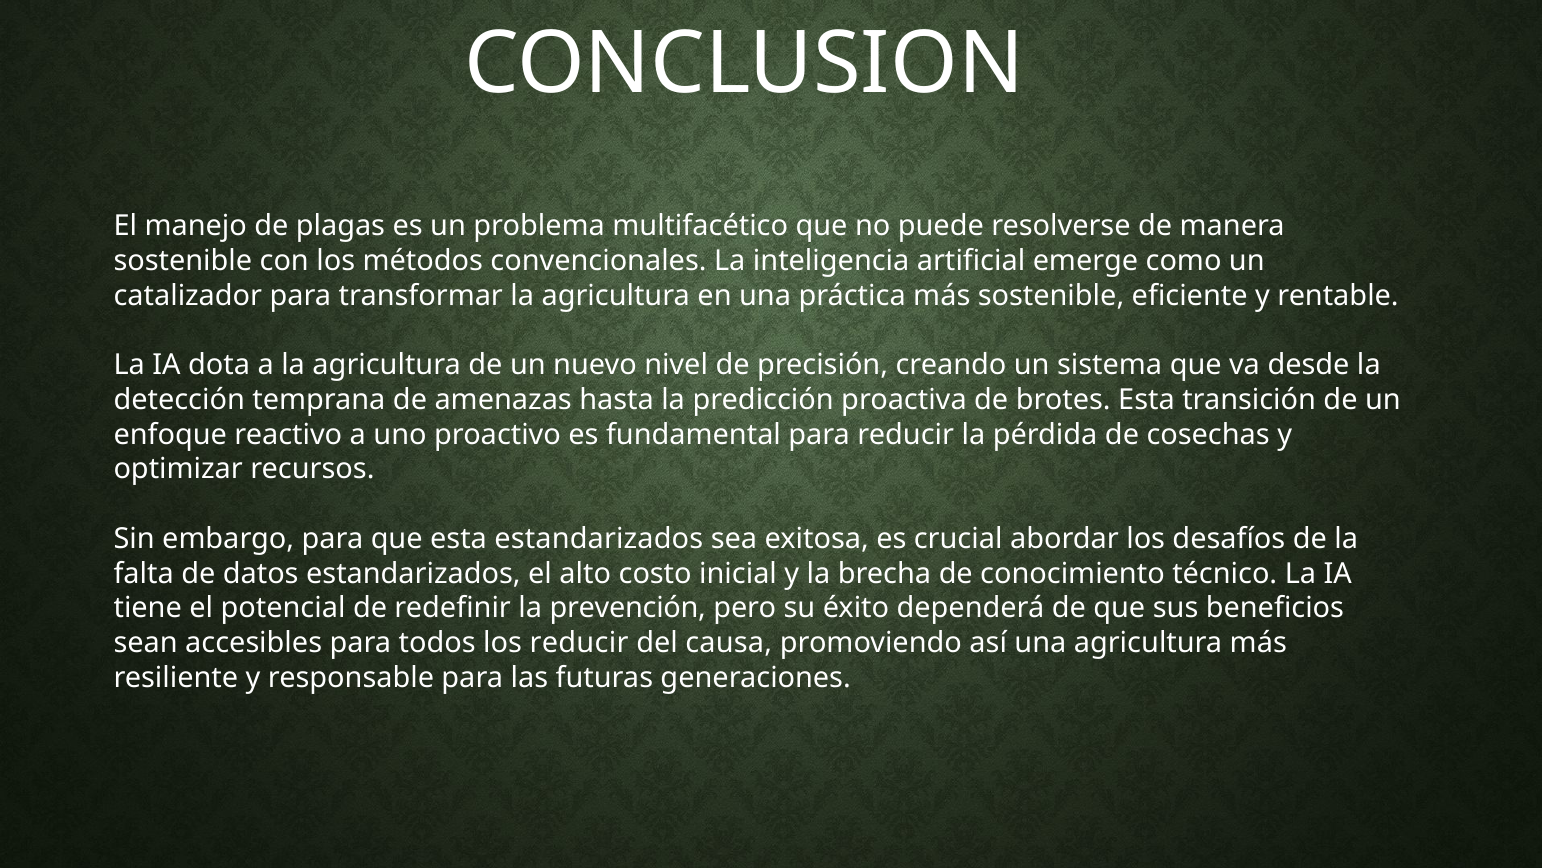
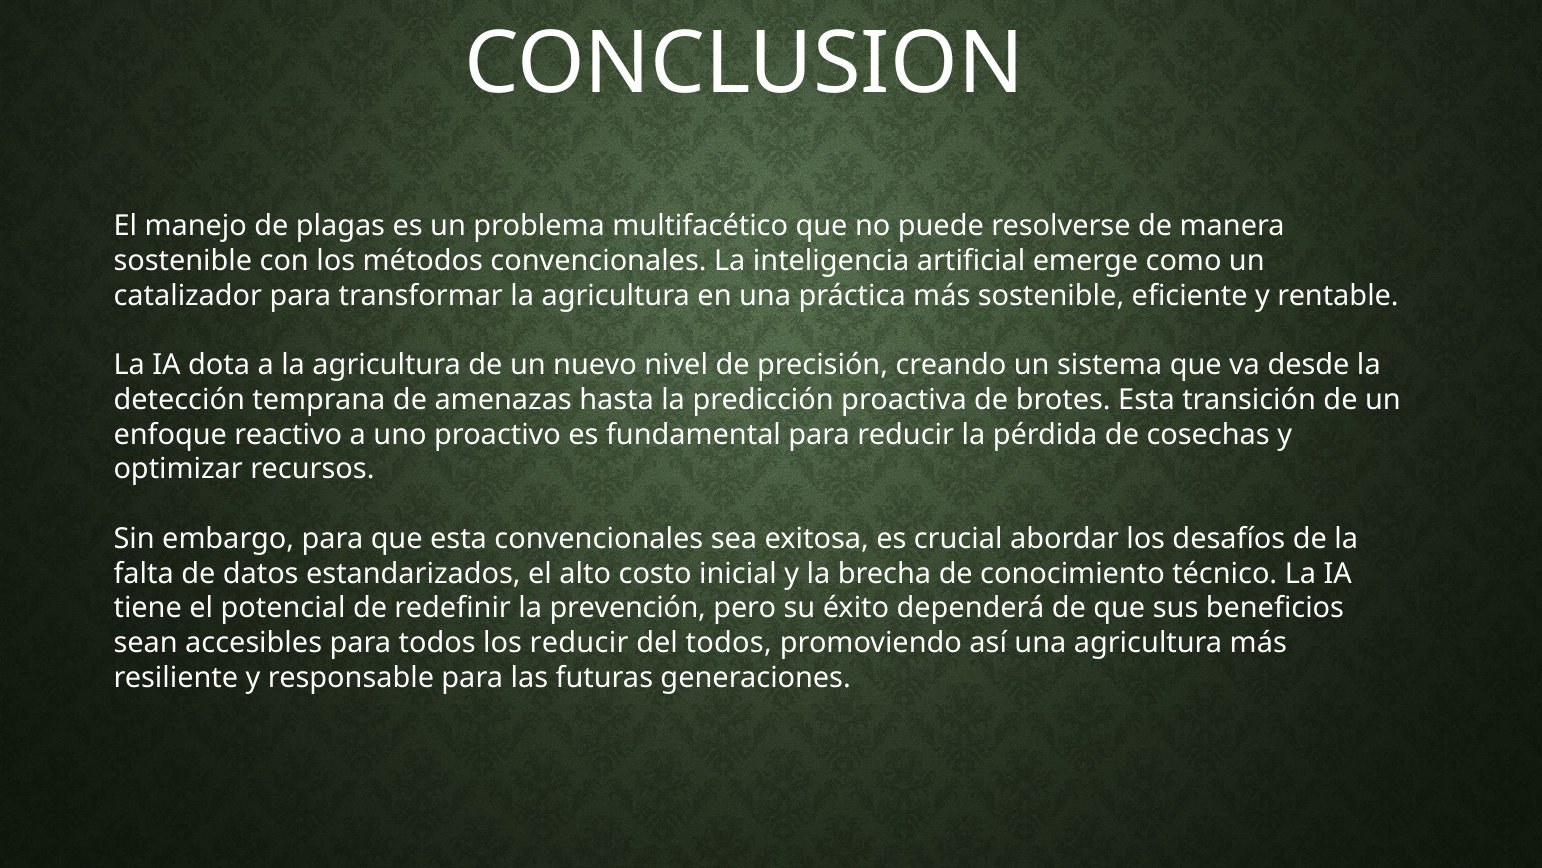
esta estandarizados: estandarizados -> convencionales
del causa: causa -> todos
